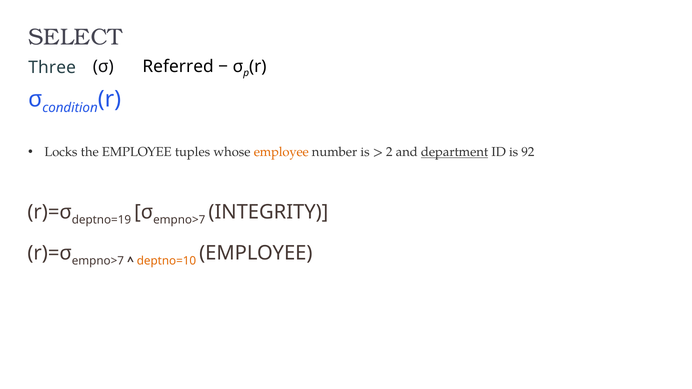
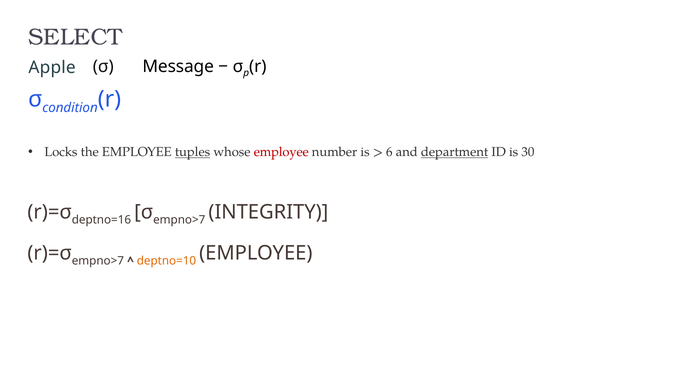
Three: Three -> Apple
Referred: Referred -> Message
tuples underline: none -> present
employee at (281, 152) colour: orange -> red
2: 2 -> 6
92: 92 -> 30
deptno=19: deptno=19 -> deptno=16
